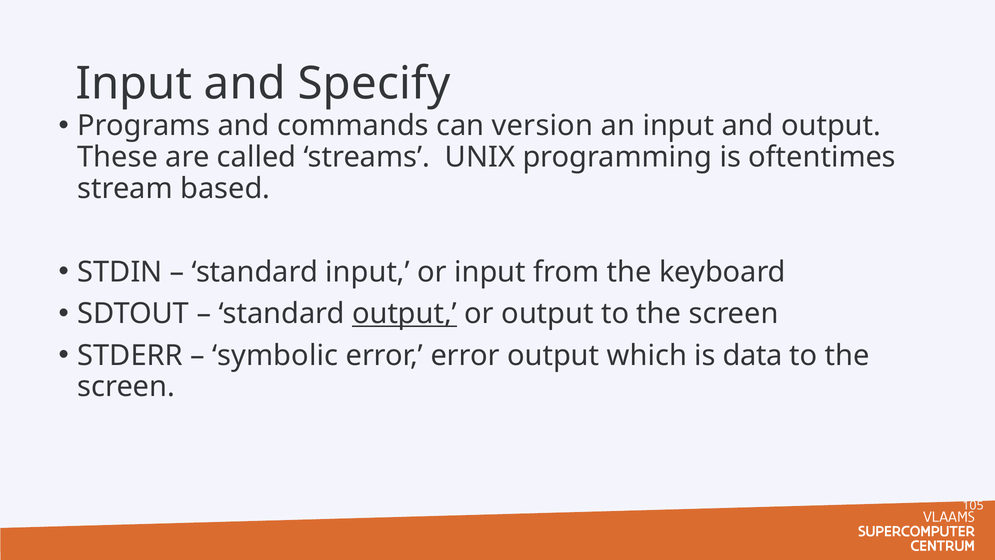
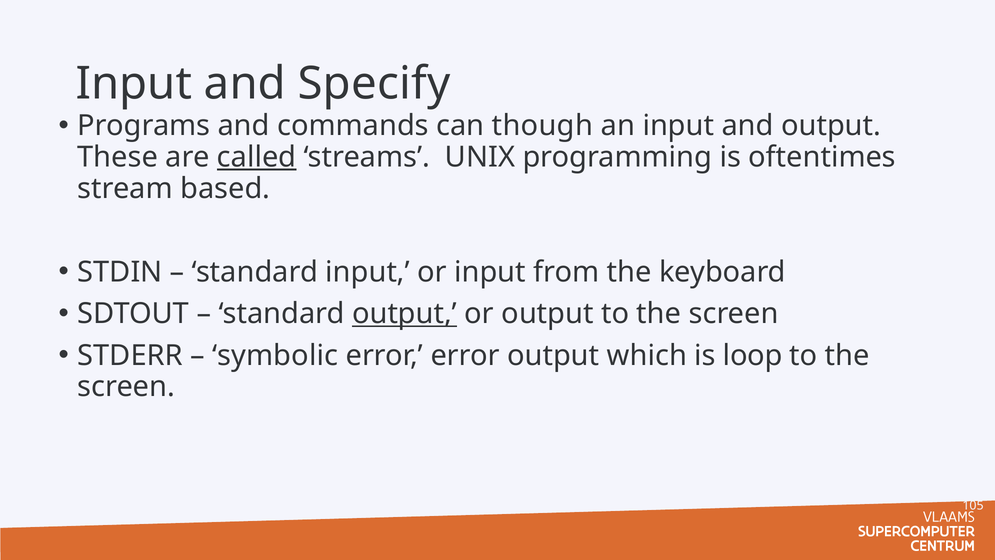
version: version -> though
called underline: none -> present
data: data -> loop
